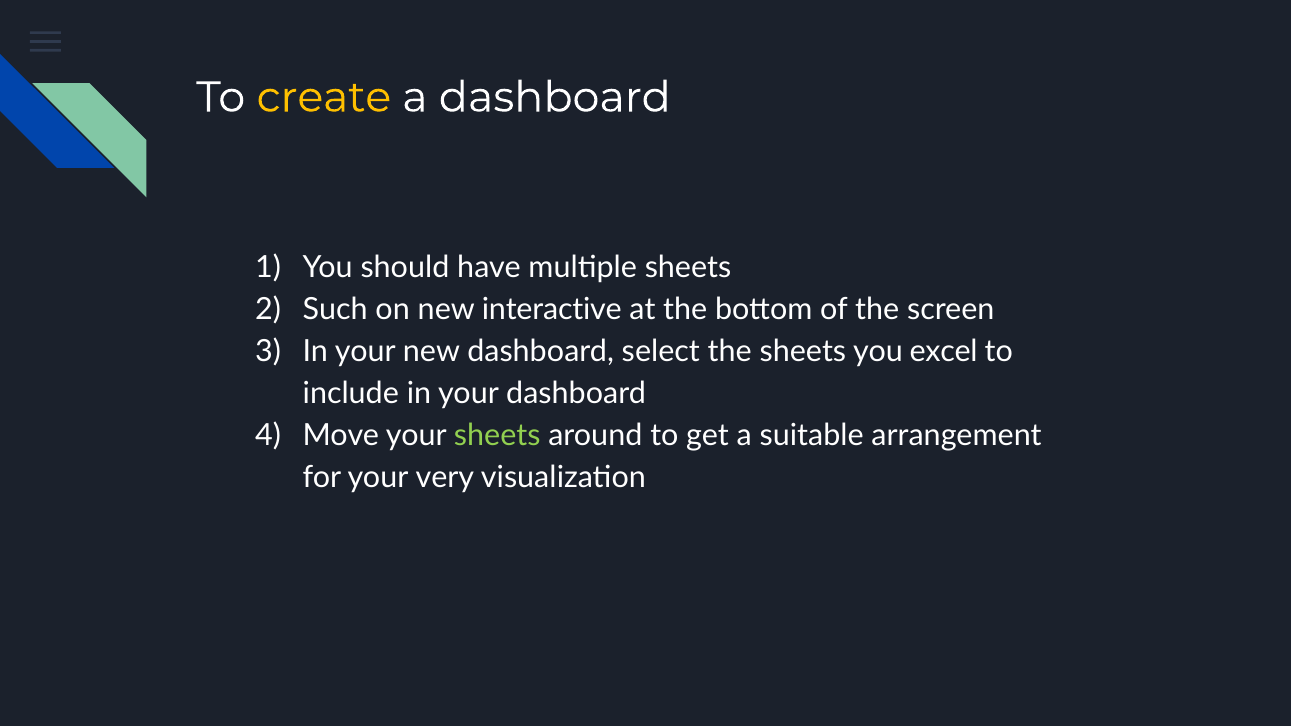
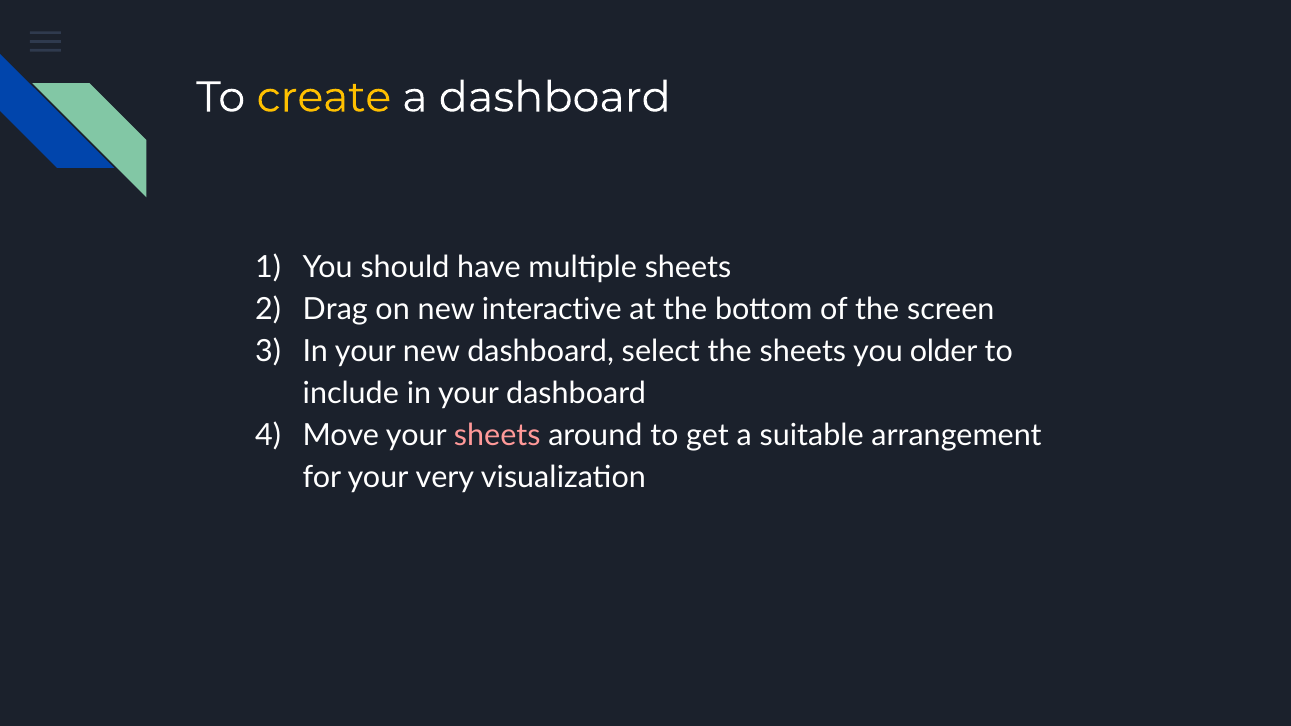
Such: Such -> Drag
excel: excel -> older
sheets at (497, 436) colour: light green -> pink
